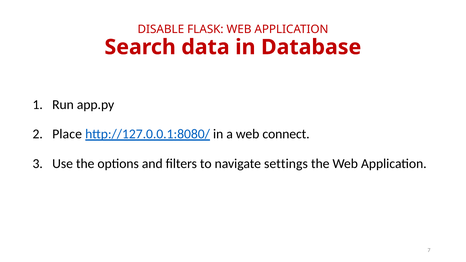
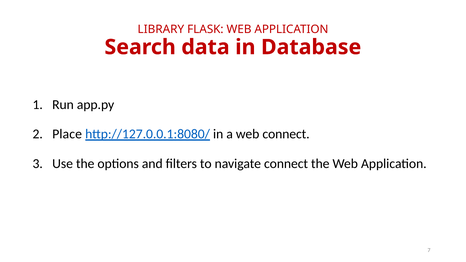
DISABLE: DISABLE -> LIBRARY
navigate settings: settings -> connect
